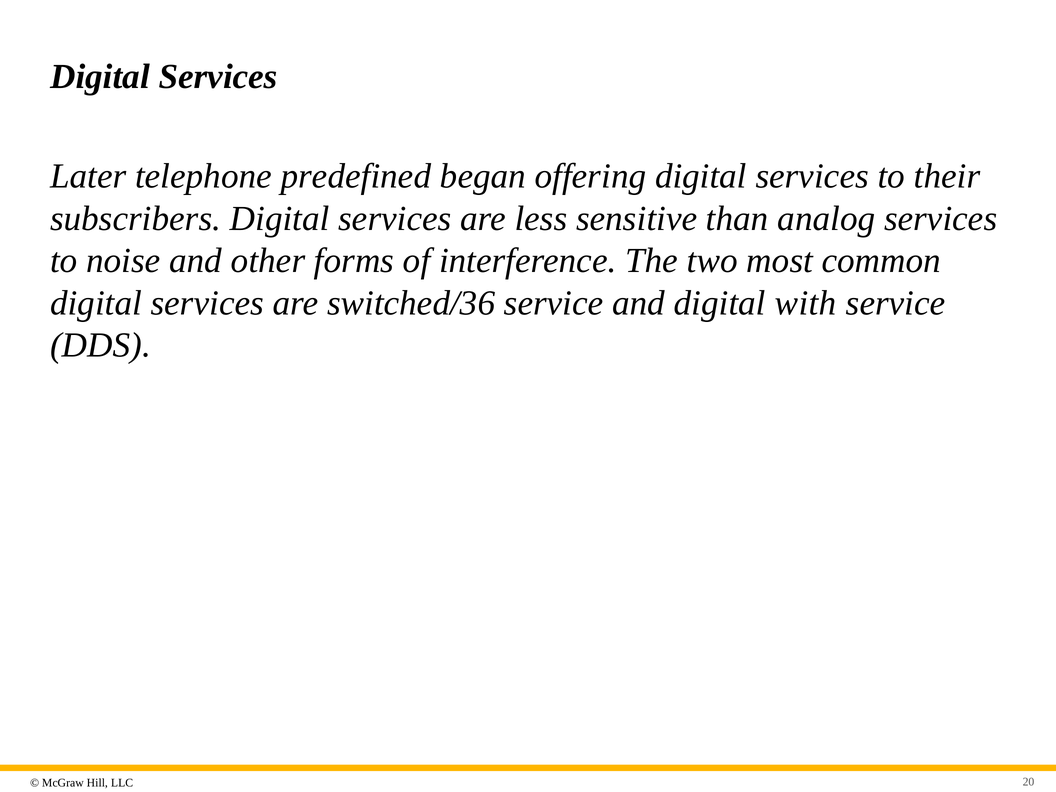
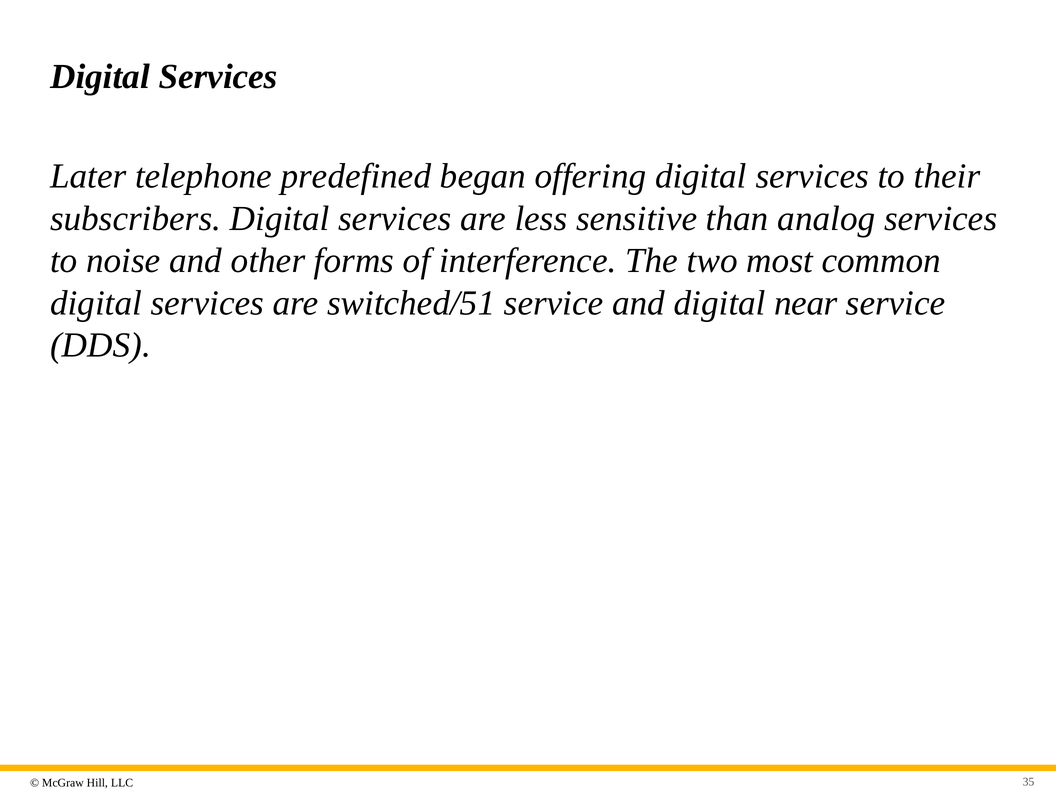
switched/36: switched/36 -> switched/51
with: with -> near
20: 20 -> 35
